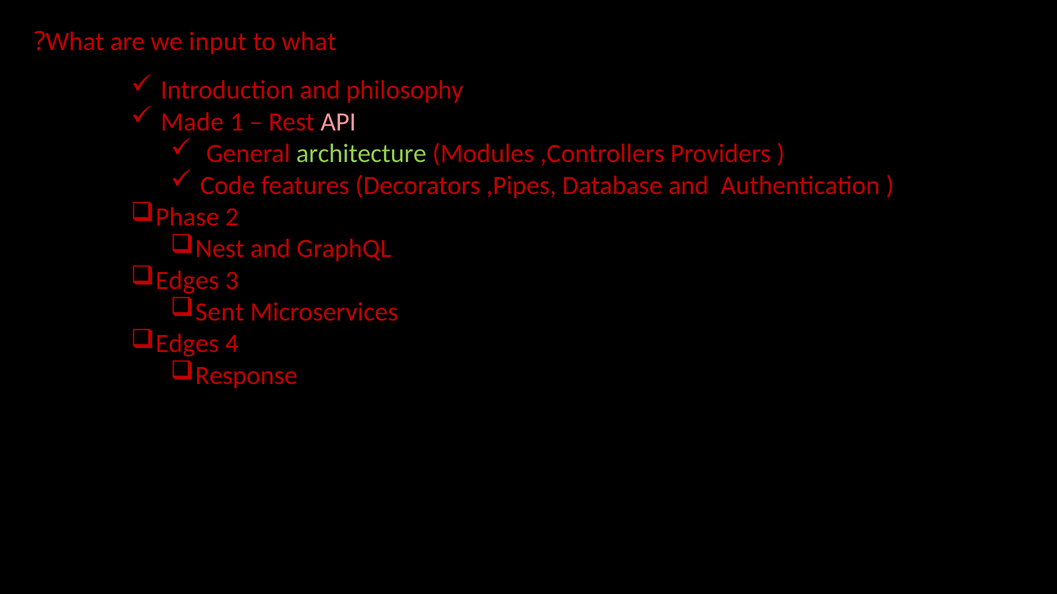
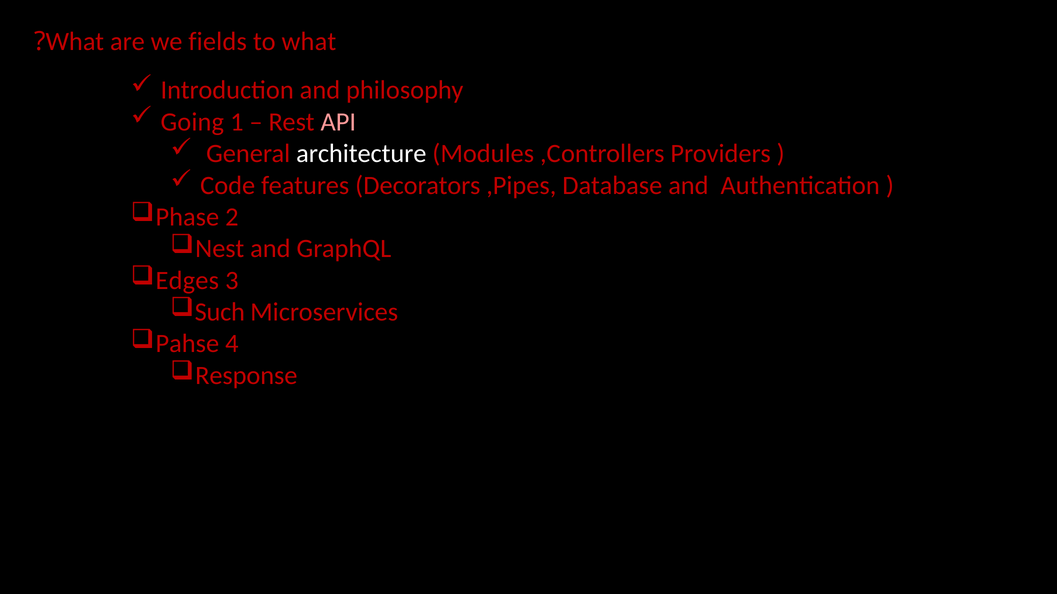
input: input -> fields
Made: Made -> Going
architecture colour: light green -> white
Sent: Sent -> Such
Edges at (187, 344): Edges -> Pahse
